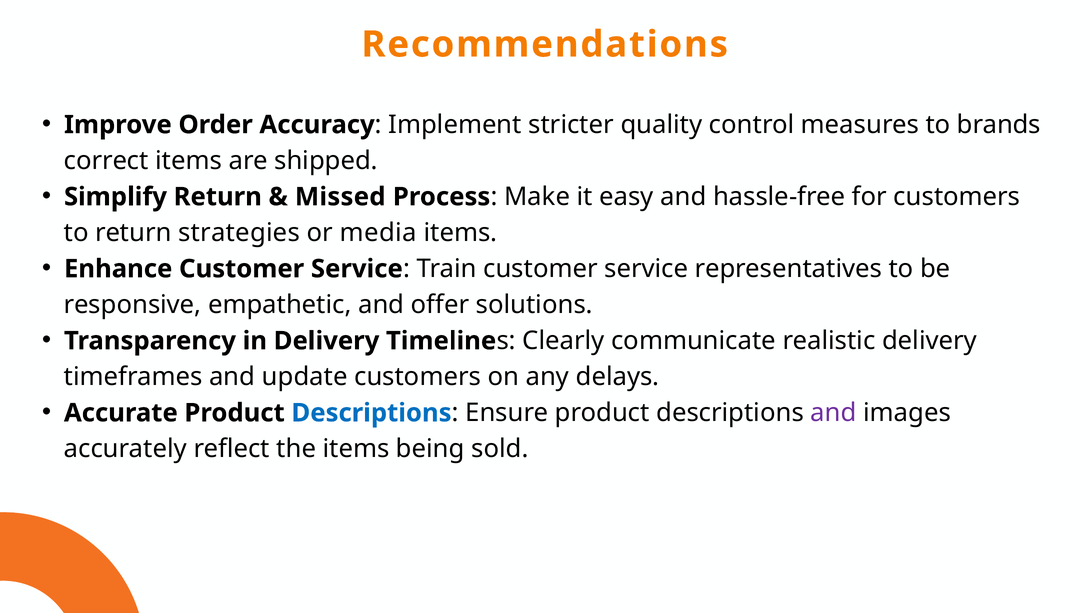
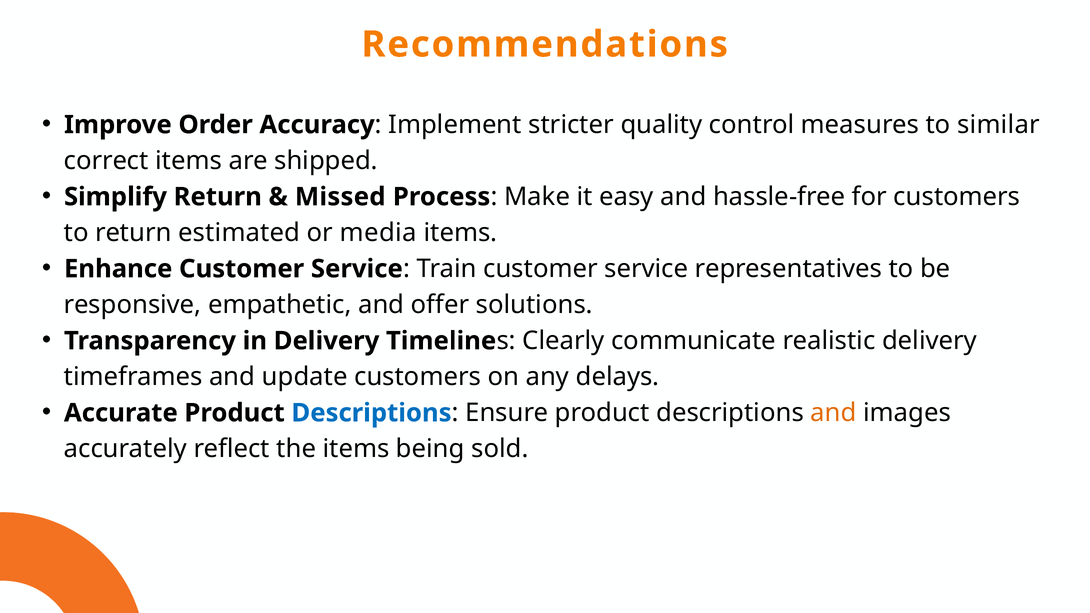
brands: brands -> similar
strategies: strategies -> estimated
and at (834, 413) colour: purple -> orange
